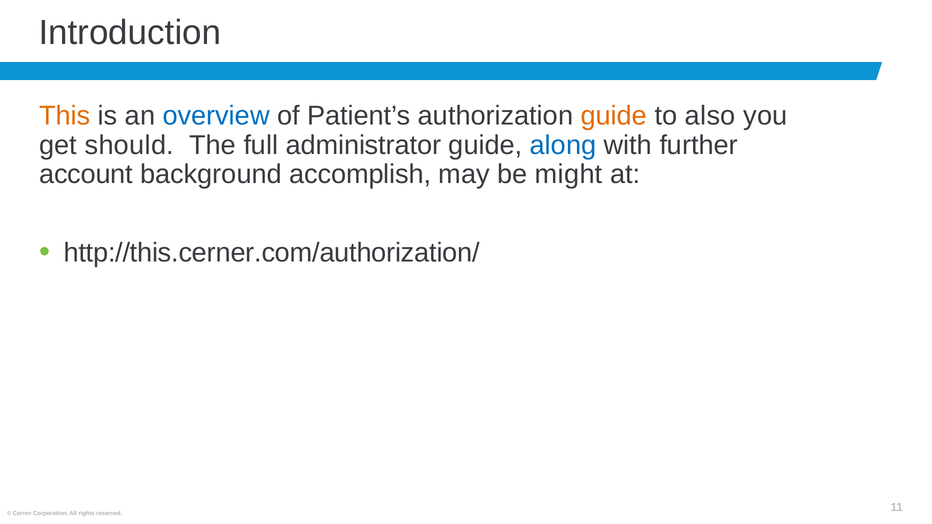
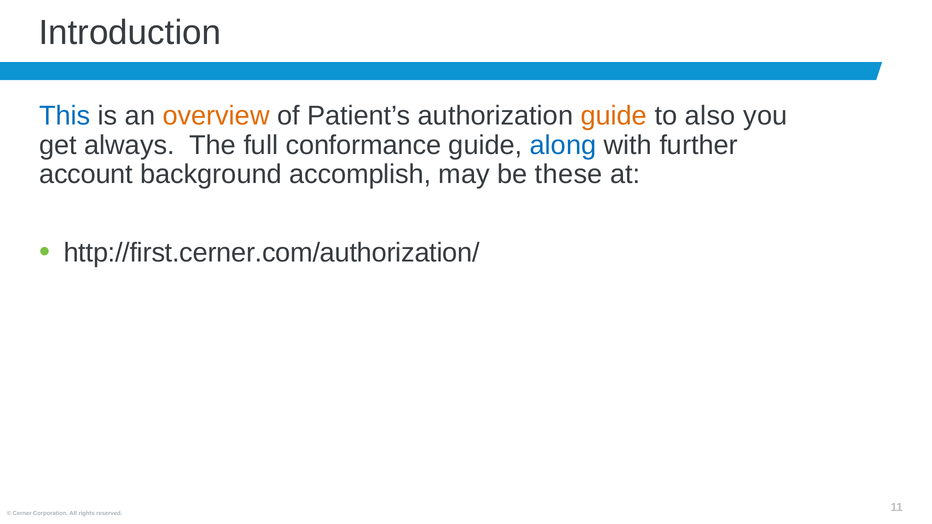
This colour: orange -> blue
overview colour: blue -> orange
should: should -> always
administrator: administrator -> conformance
might: might -> these
http://this.cerner.com/authorization/: http://this.cerner.com/authorization/ -> http://first.cerner.com/authorization/
